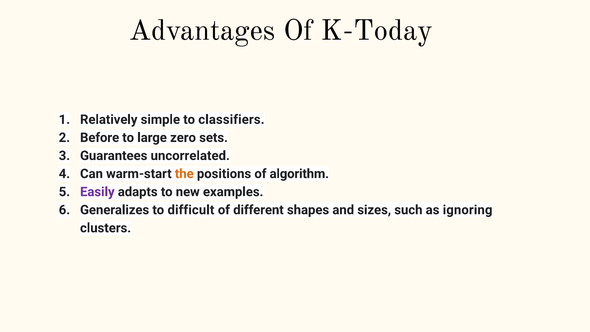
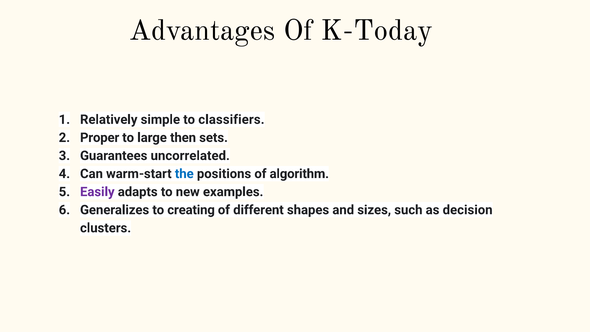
Before: Before -> Proper
zero: zero -> then
the colour: orange -> blue
difficult: difficult -> creating
ignoring: ignoring -> decision
